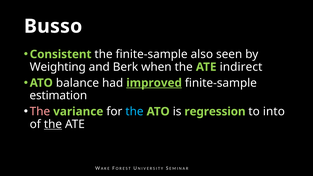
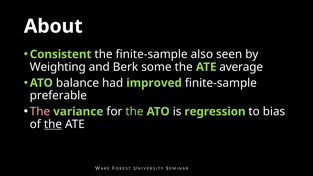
Busso: Busso -> About
when: when -> some
indirect: indirect -> average
improved underline: present -> none
estimation: estimation -> preferable
the at (134, 112) colour: light blue -> light green
into: into -> bias
